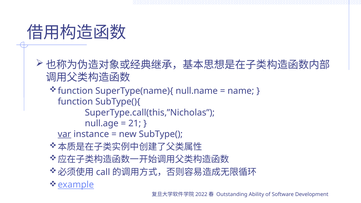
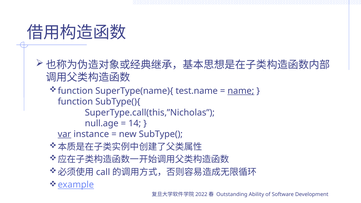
null.name: null.name -> test.name
name underline: none -> present
21: 21 -> 14
